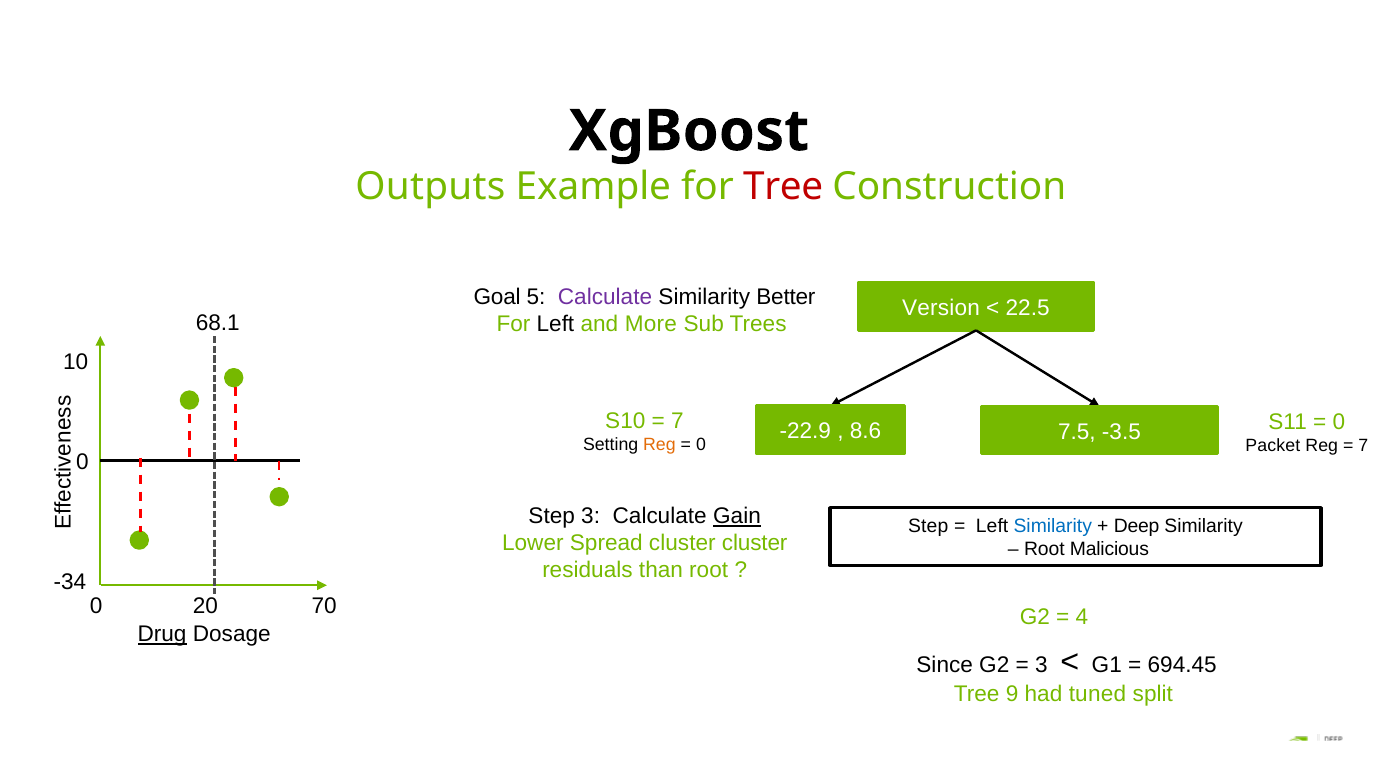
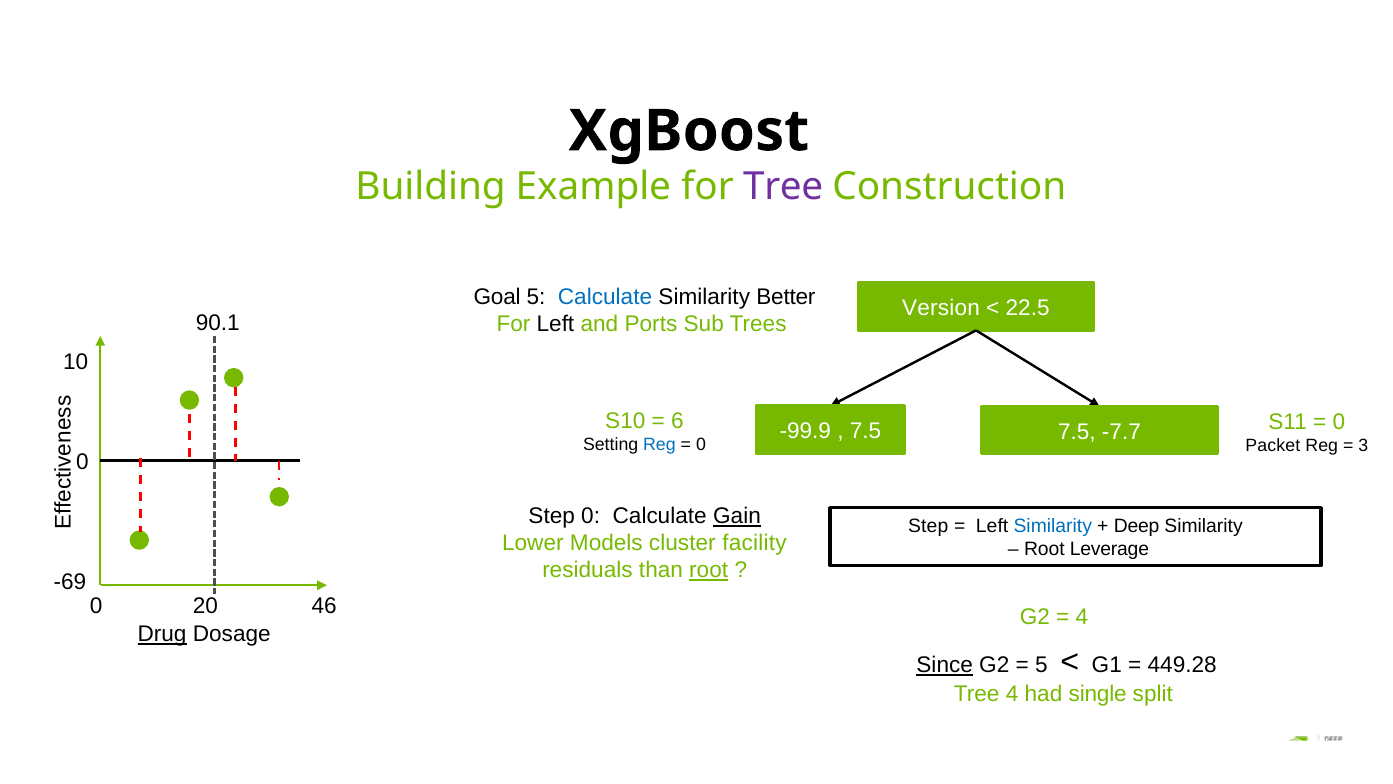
Outputs: Outputs -> Building
Tree at (783, 186) colour: red -> purple
Calculate at (605, 296) colour: purple -> blue
68.1: 68.1 -> 90.1
More: More -> Ports
7 at (677, 421): 7 -> 6
-22.9: -22.9 -> -99.9
8.6 at (866, 431): 8.6 -> 7.5
-3.5: -3.5 -> -7.7
Reg at (659, 445) colour: orange -> blue
7 at (1363, 446): 7 -> 3
Step 3: 3 -> 0
Spread: Spread -> Models
cluster cluster: cluster -> facility
Malicious: Malicious -> Leverage
root at (709, 570) underline: none -> present
-34: -34 -> -69
70: 70 -> 46
Since underline: none -> present
3 at (1041, 665): 3 -> 5
694.45: 694.45 -> 449.28
Tree 9: 9 -> 4
tuned: tuned -> single
